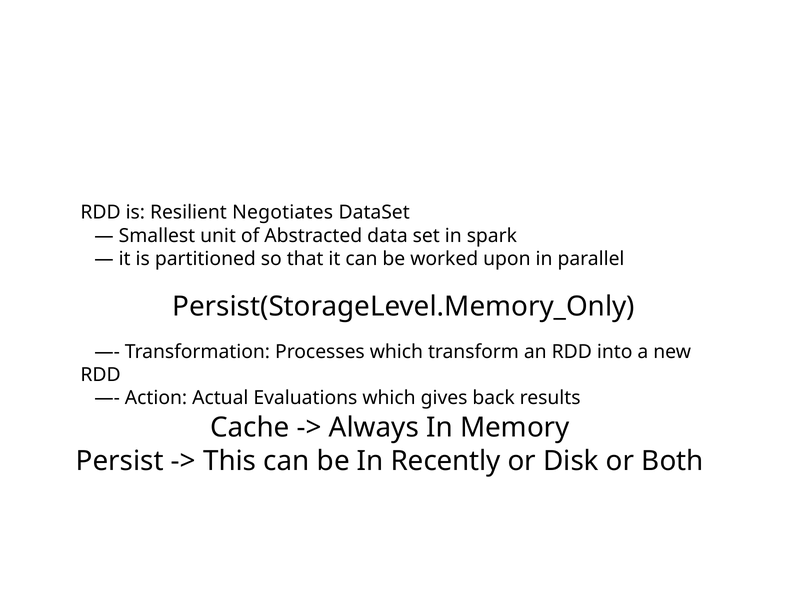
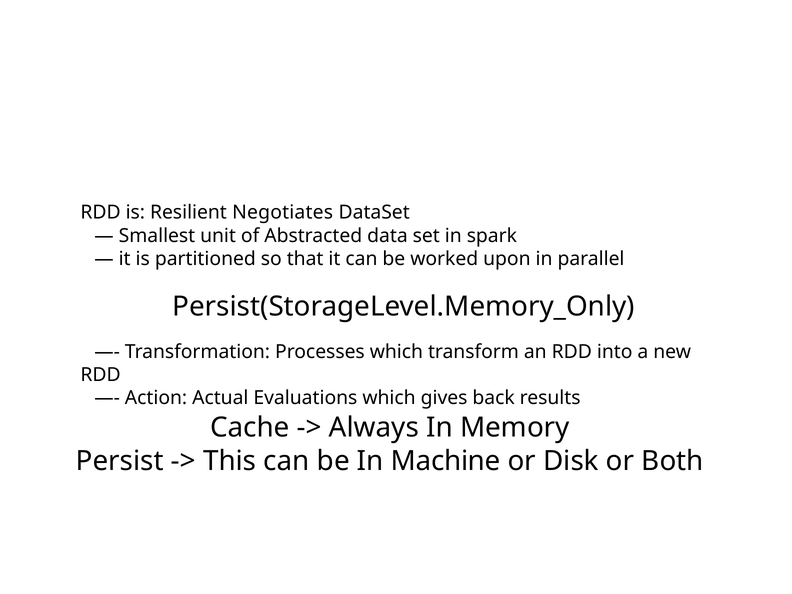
Recently: Recently -> Machine
